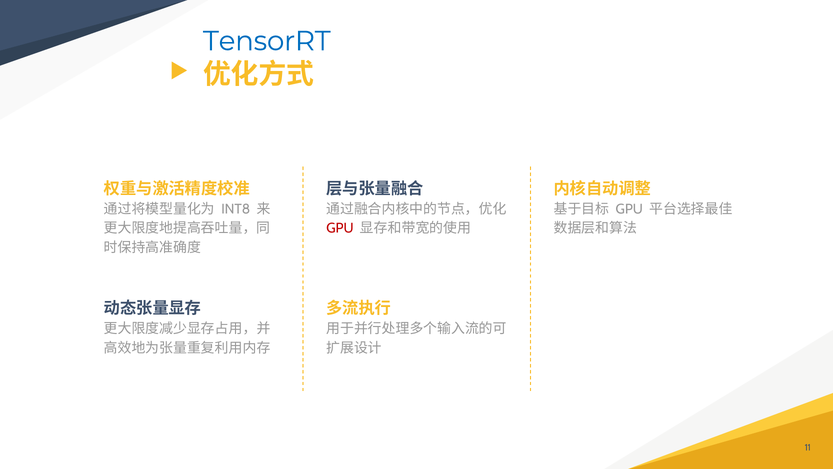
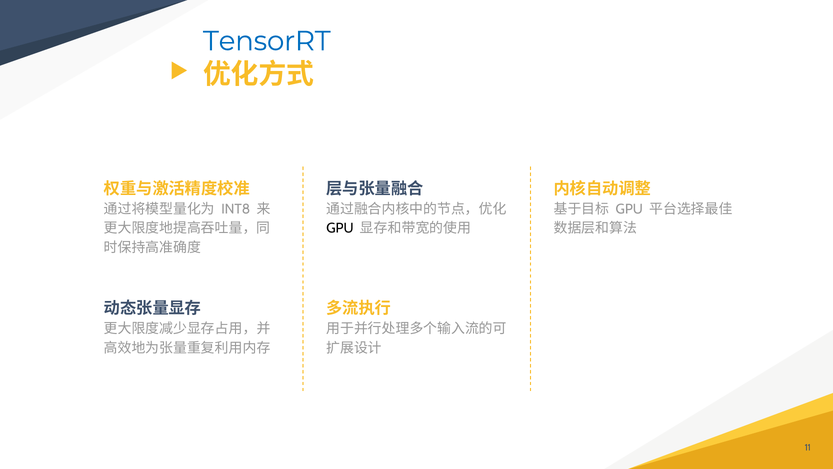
GPU at (340, 228) colour: red -> black
